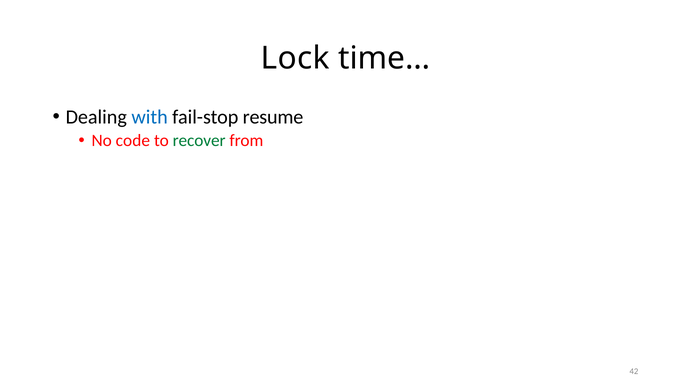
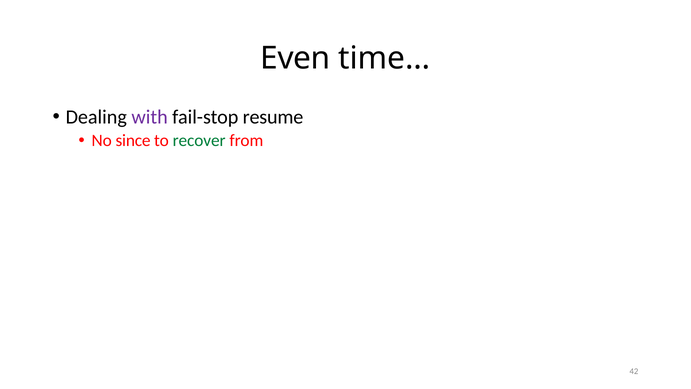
Lock: Lock -> Even
with colour: blue -> purple
code: code -> since
